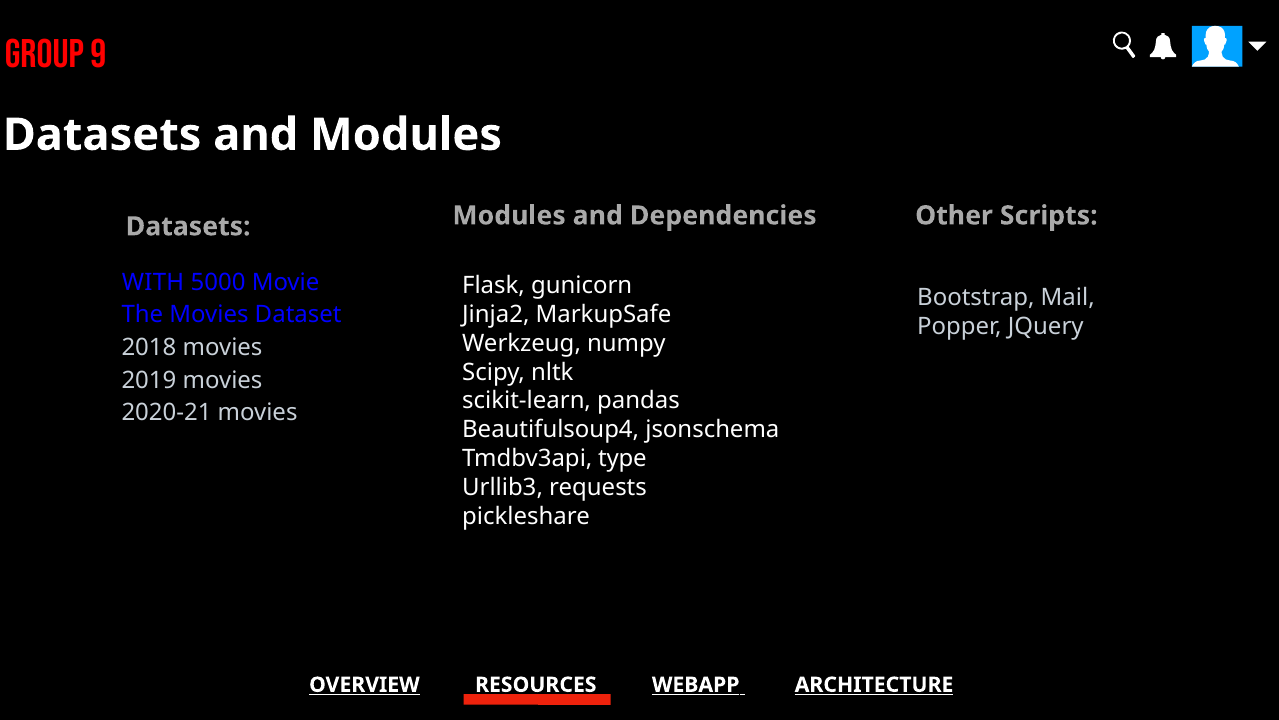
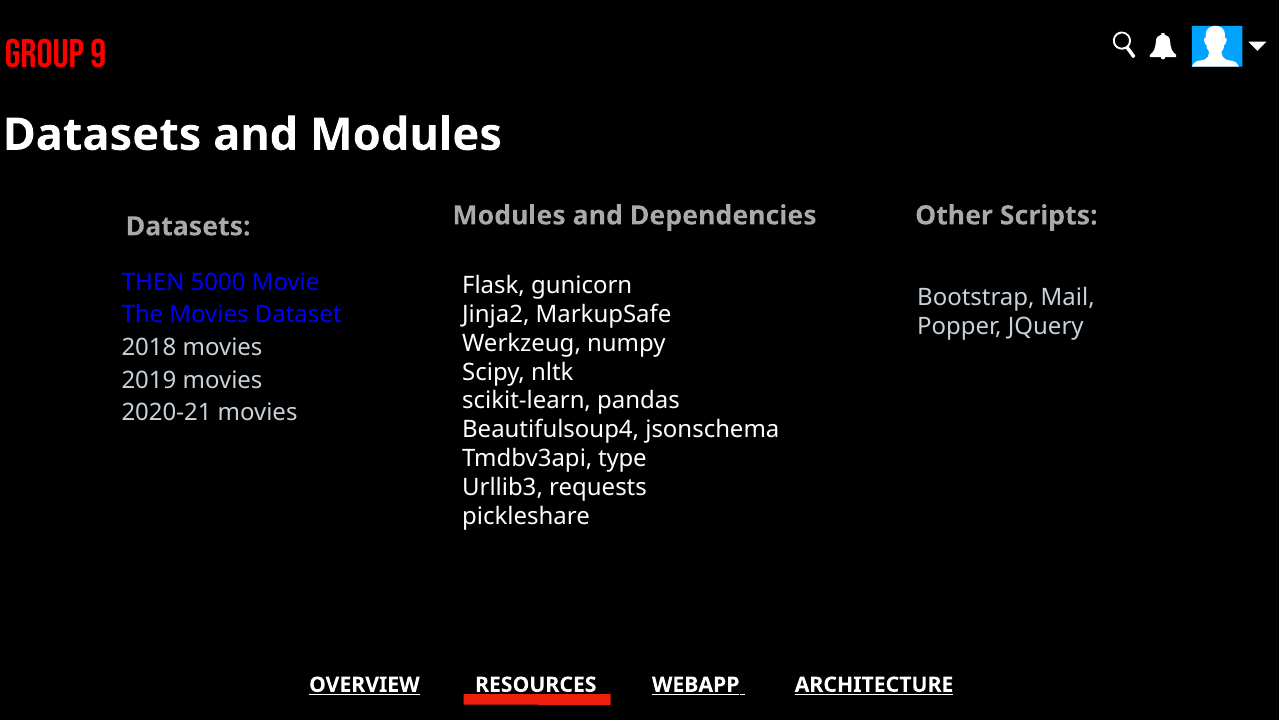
WITH: WITH -> THEN
